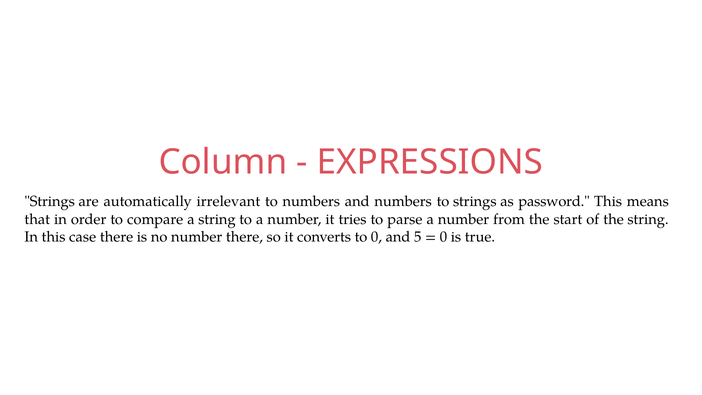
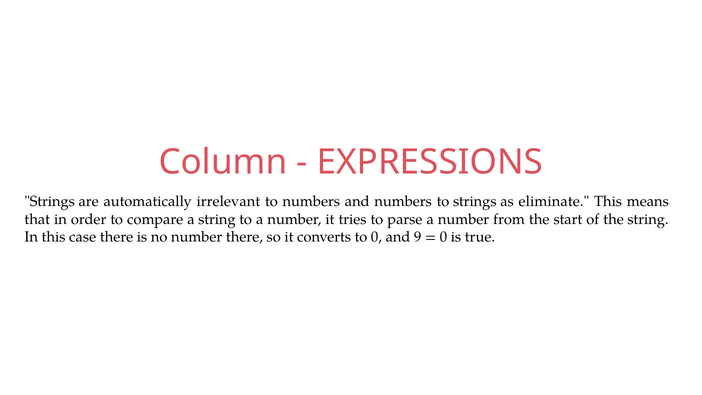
password: password -> eliminate
5: 5 -> 9
